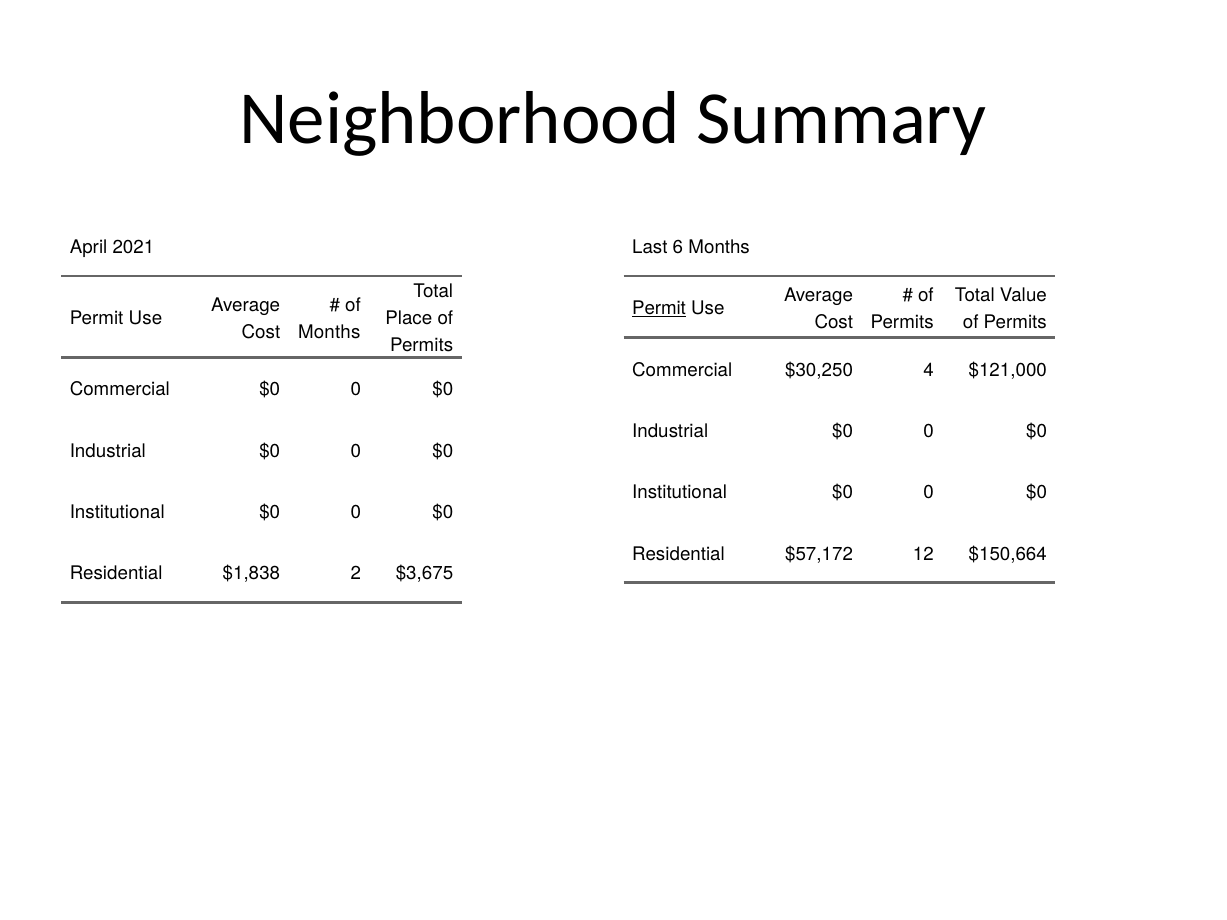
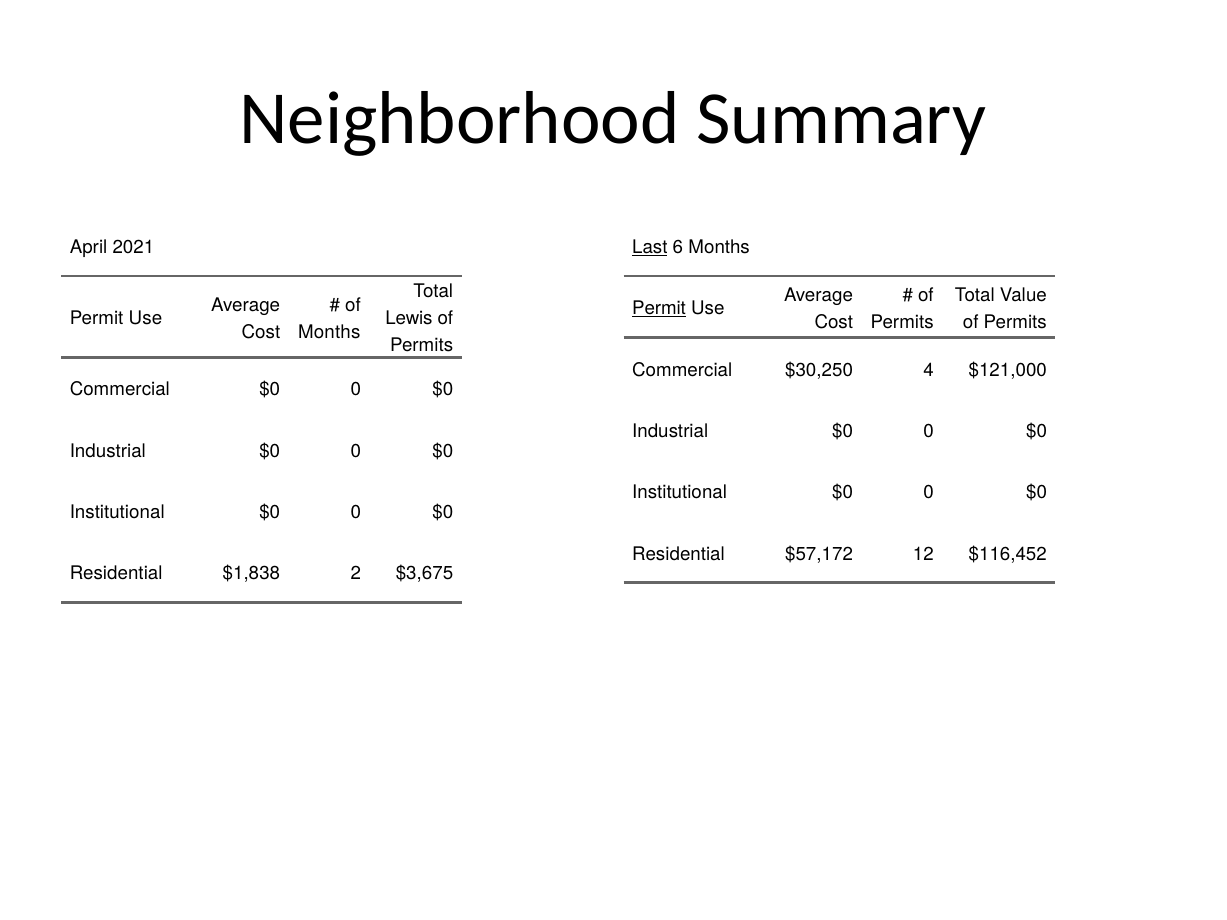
Last underline: none -> present
Place: Place -> Lewis
$150,664: $150,664 -> $116,452
